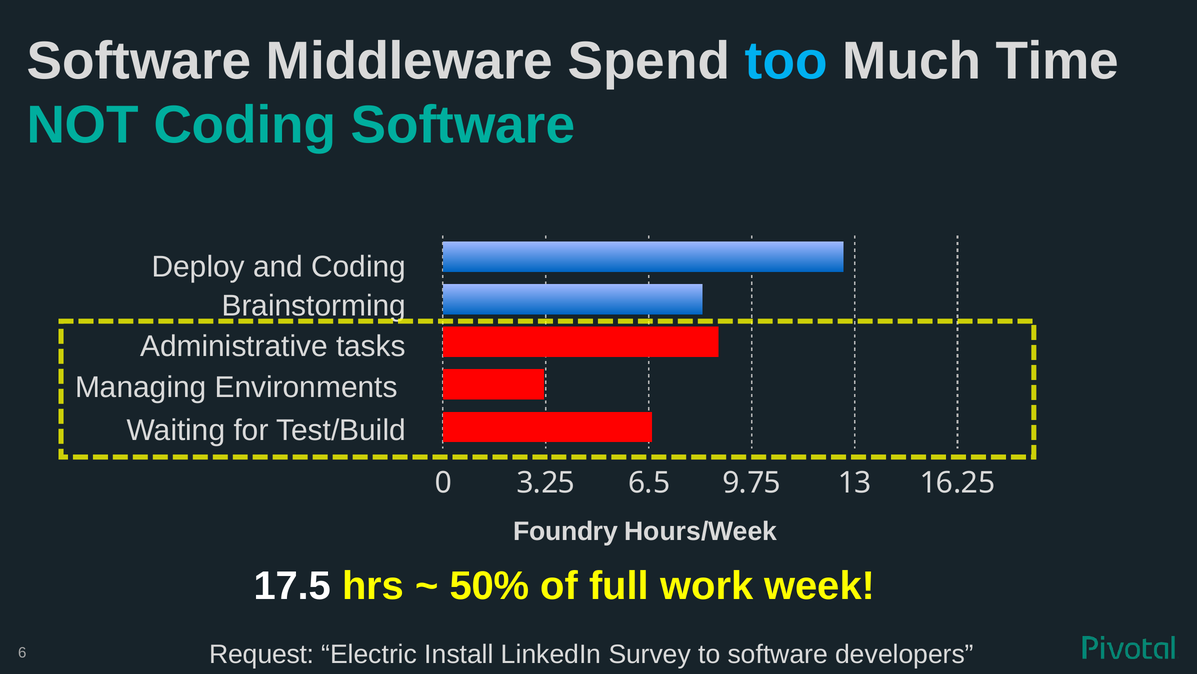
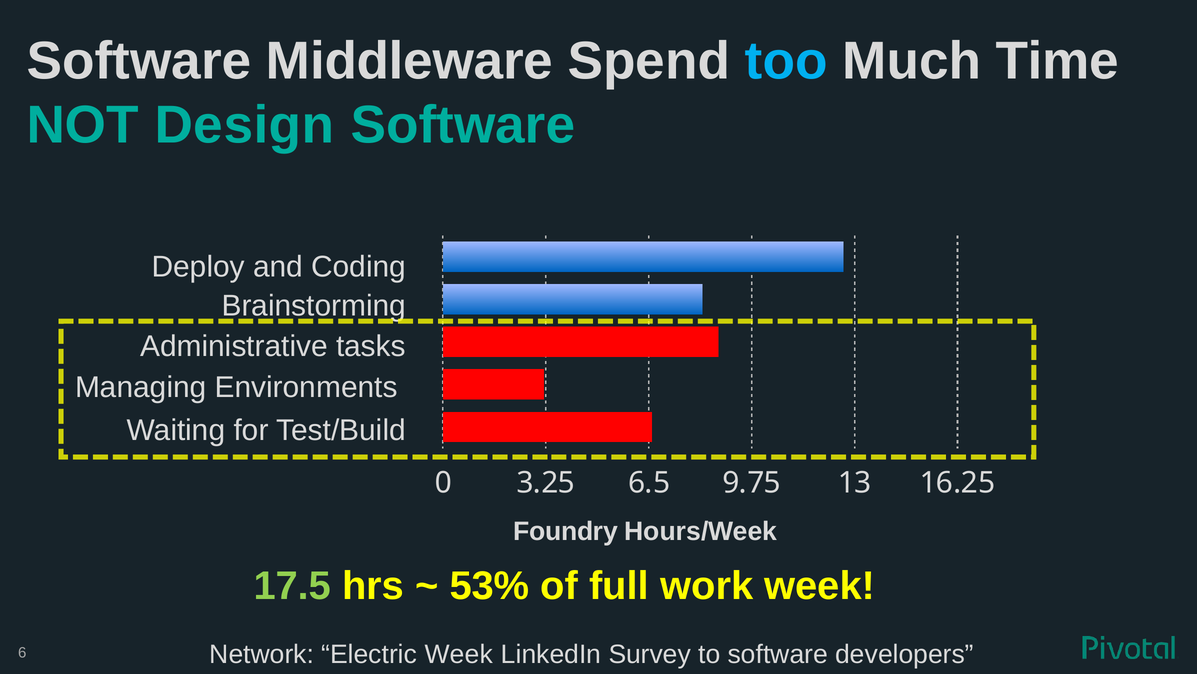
NOT Coding: Coding -> Design
17.5 colour: white -> light green
50%: 50% -> 53%
Request: Request -> Network
Electric Install: Install -> Week
